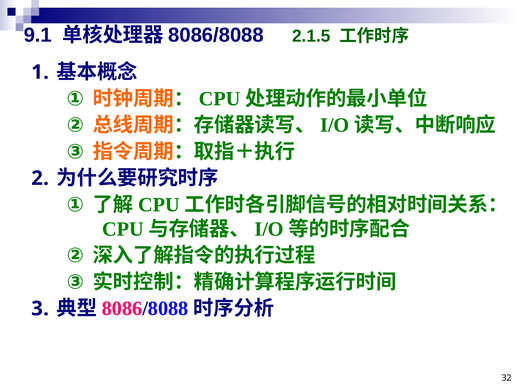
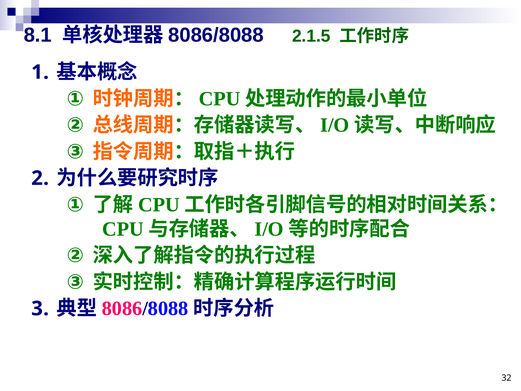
9.1: 9.1 -> 8.1
